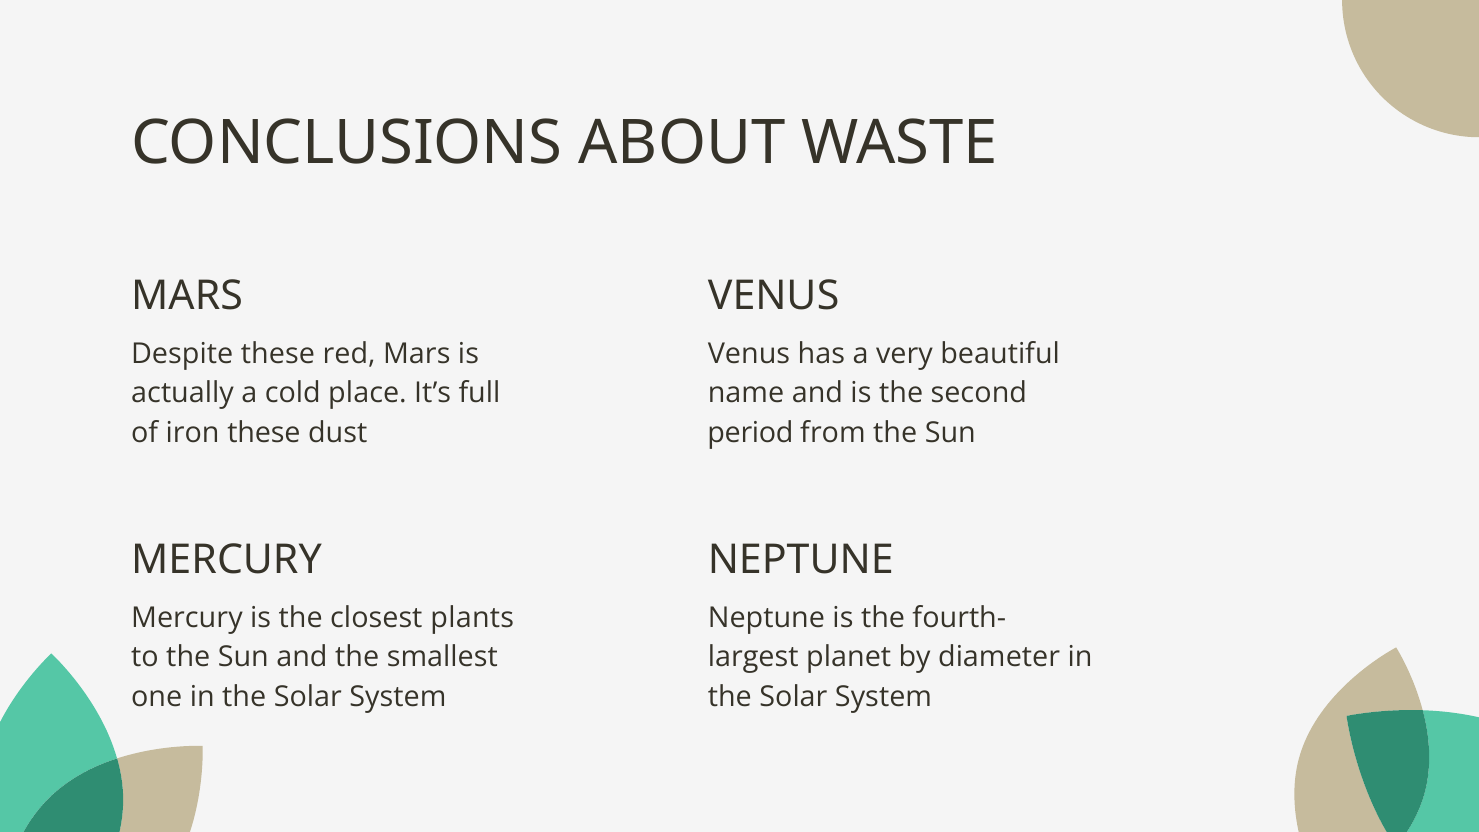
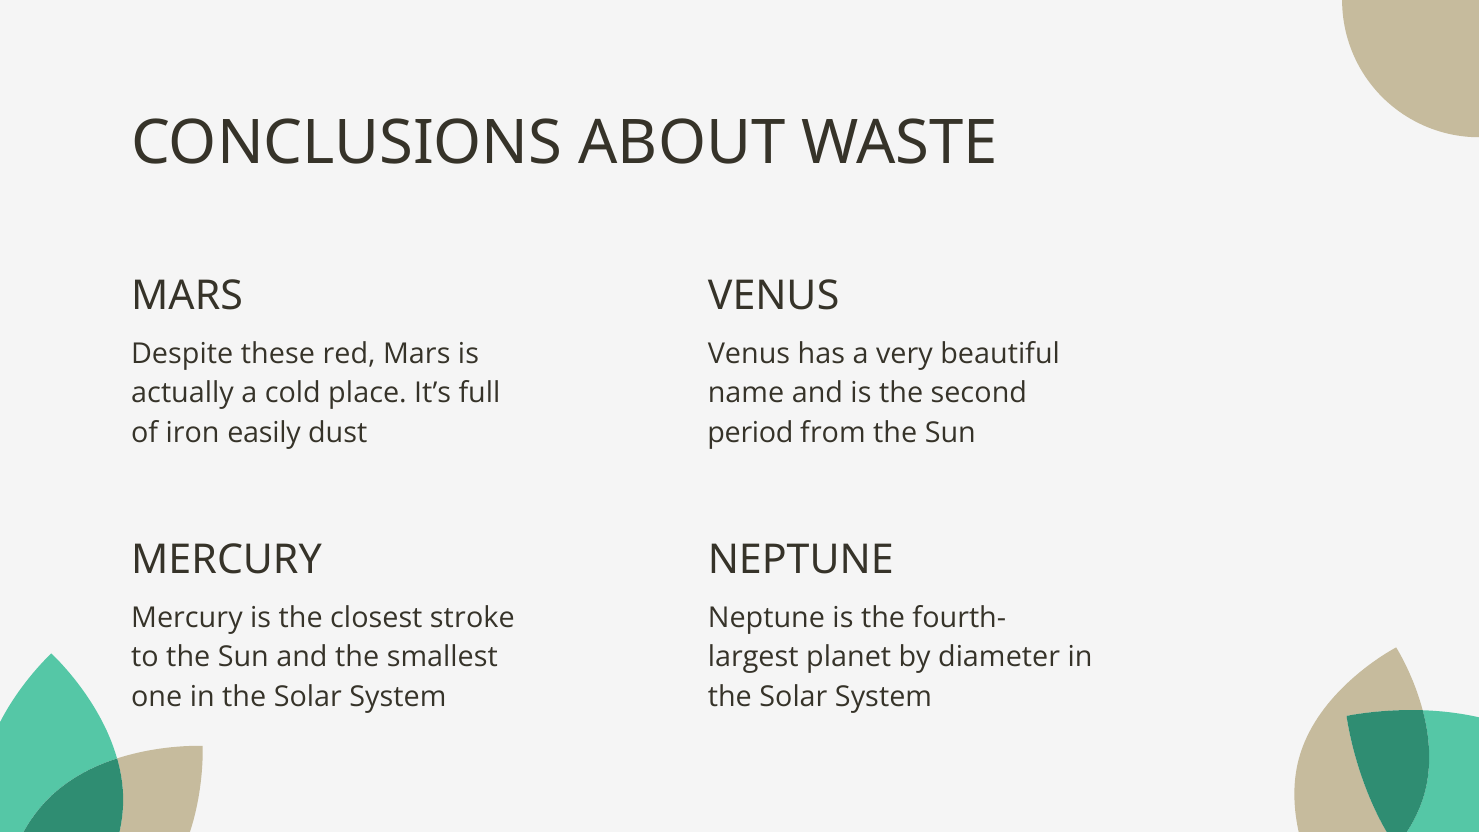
iron these: these -> easily
plants: plants -> stroke
